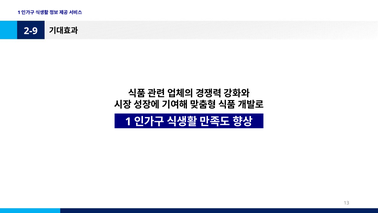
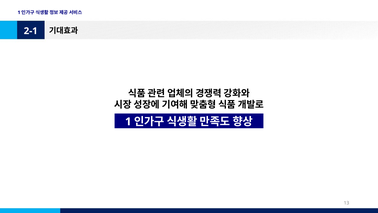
2-9: 2-9 -> 2-1
